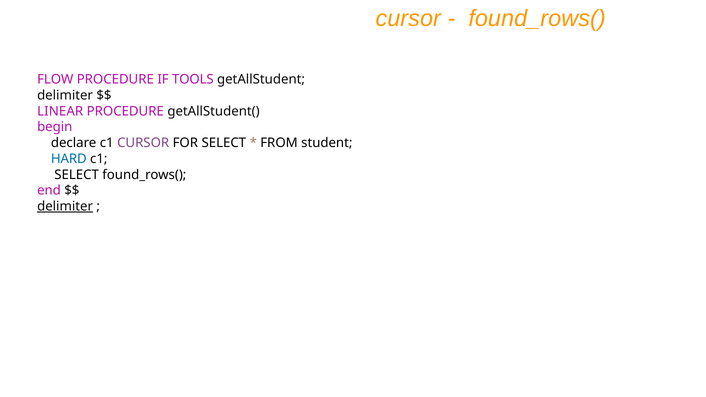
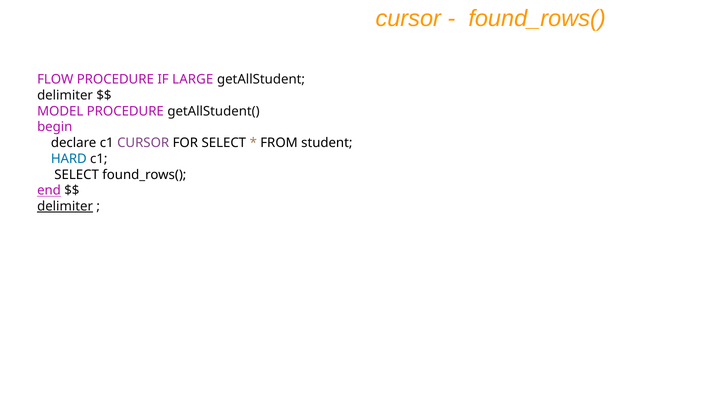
TOOLS: TOOLS -> LARGE
LINEAR: LINEAR -> MODEL
end underline: none -> present
